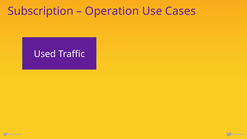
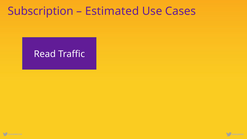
Operation: Operation -> Estimated
Used: Used -> Read
